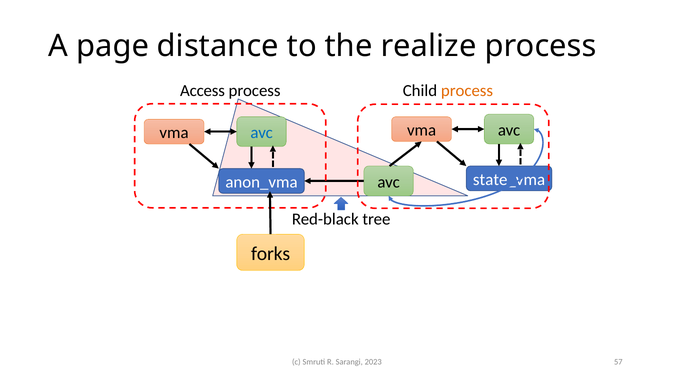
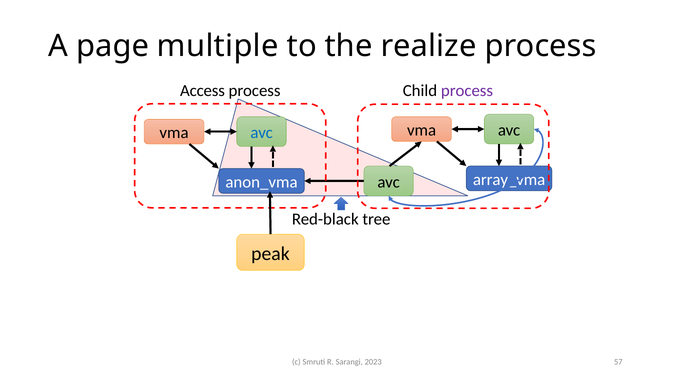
distance: distance -> multiple
process at (467, 91) colour: orange -> purple
state_vma: state_vma -> array_vma
forks: forks -> peak
